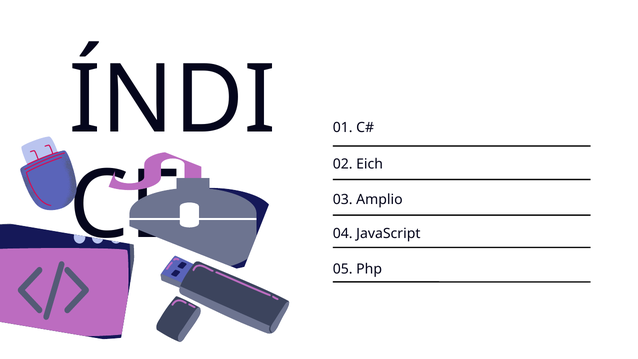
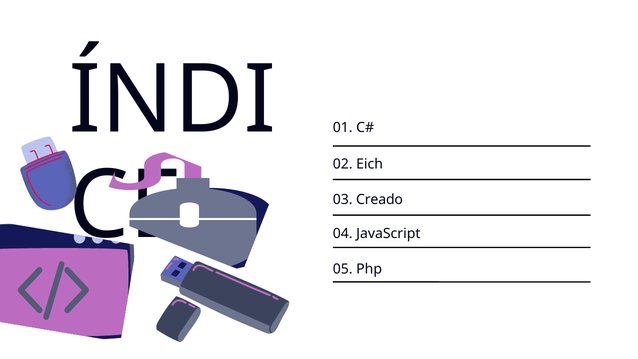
Amplio: Amplio -> Creado
